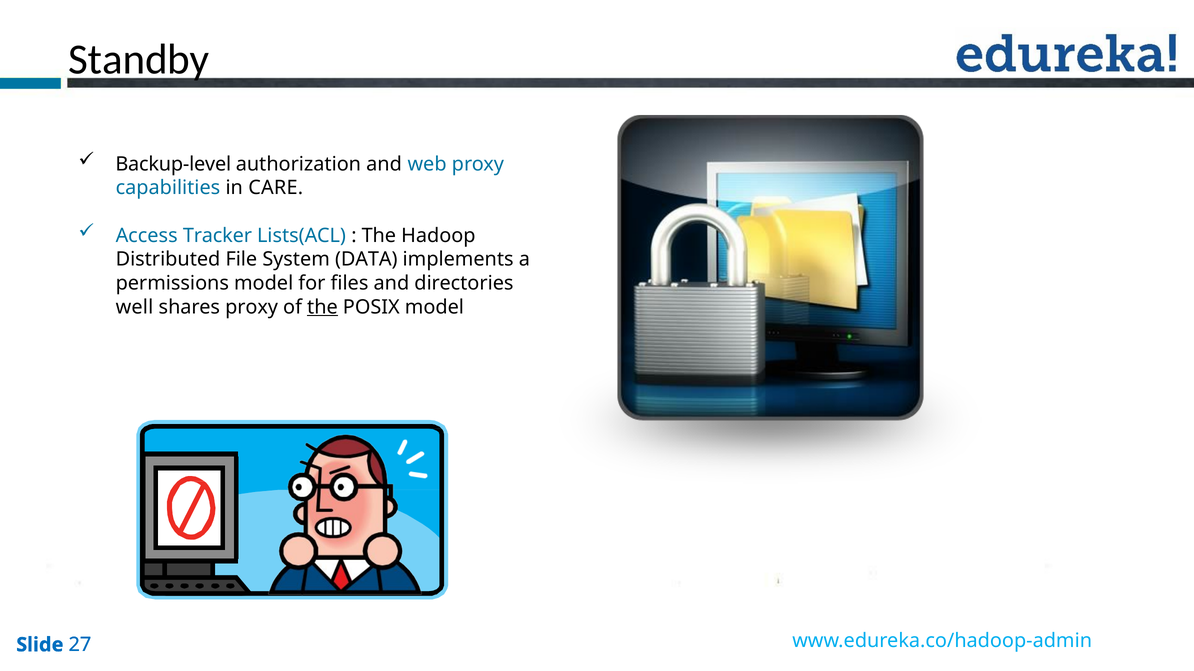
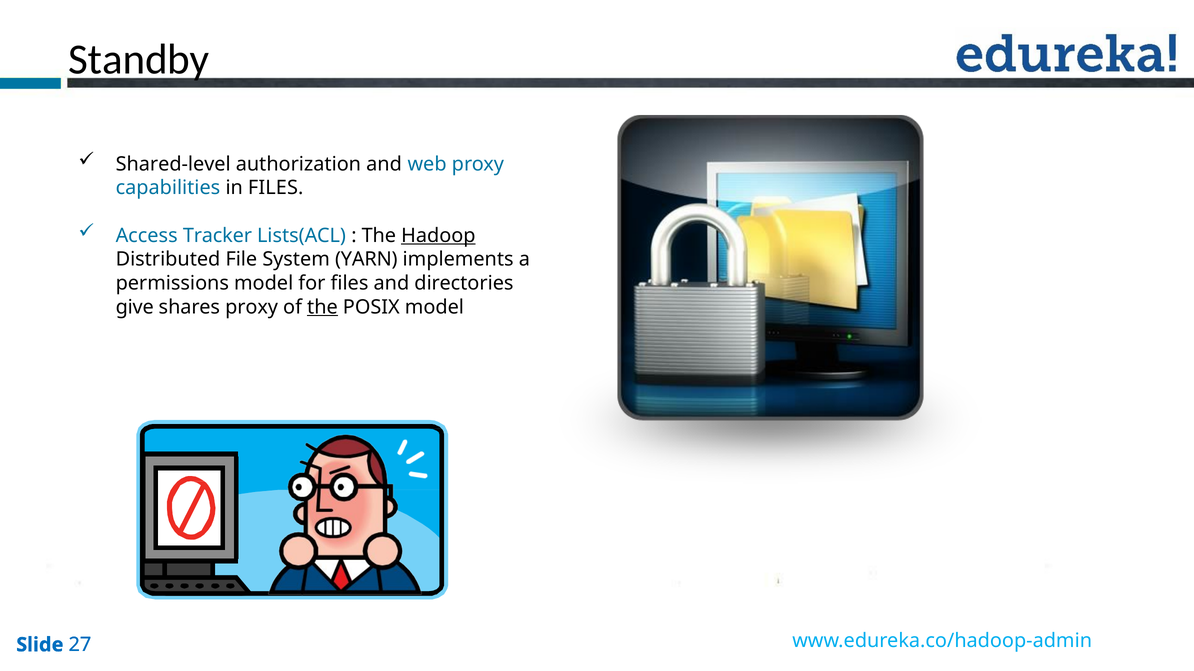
Backup-level: Backup-level -> Shared-level
in CARE: CARE -> FILES
Hadoop underline: none -> present
DATA: DATA -> YARN
well: well -> give
